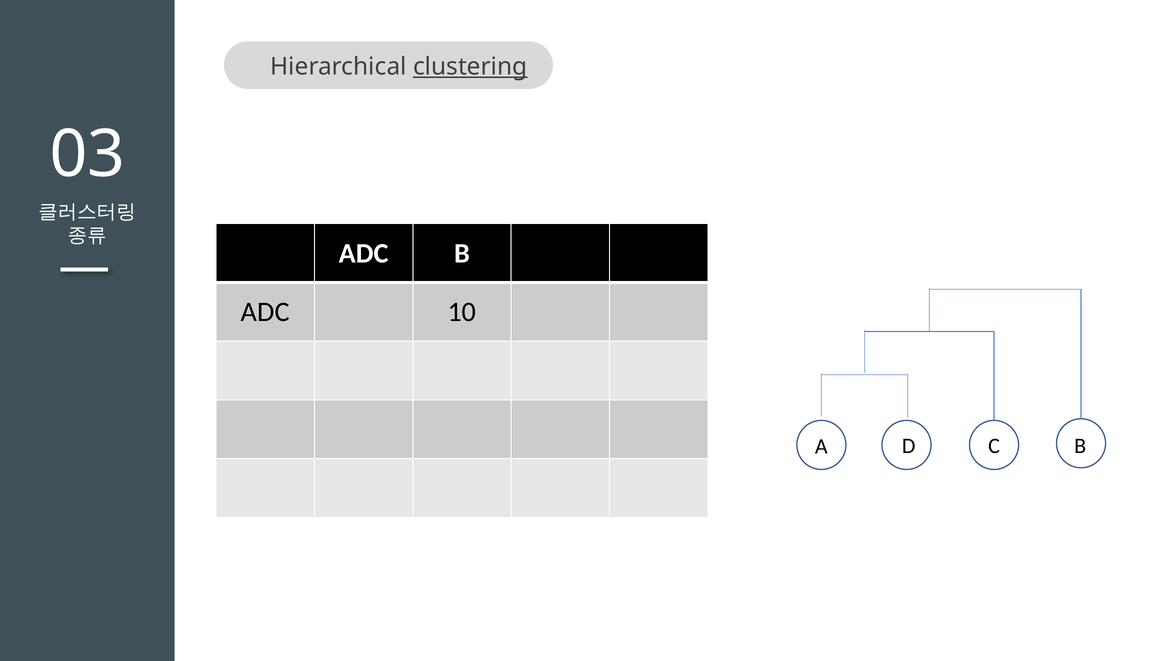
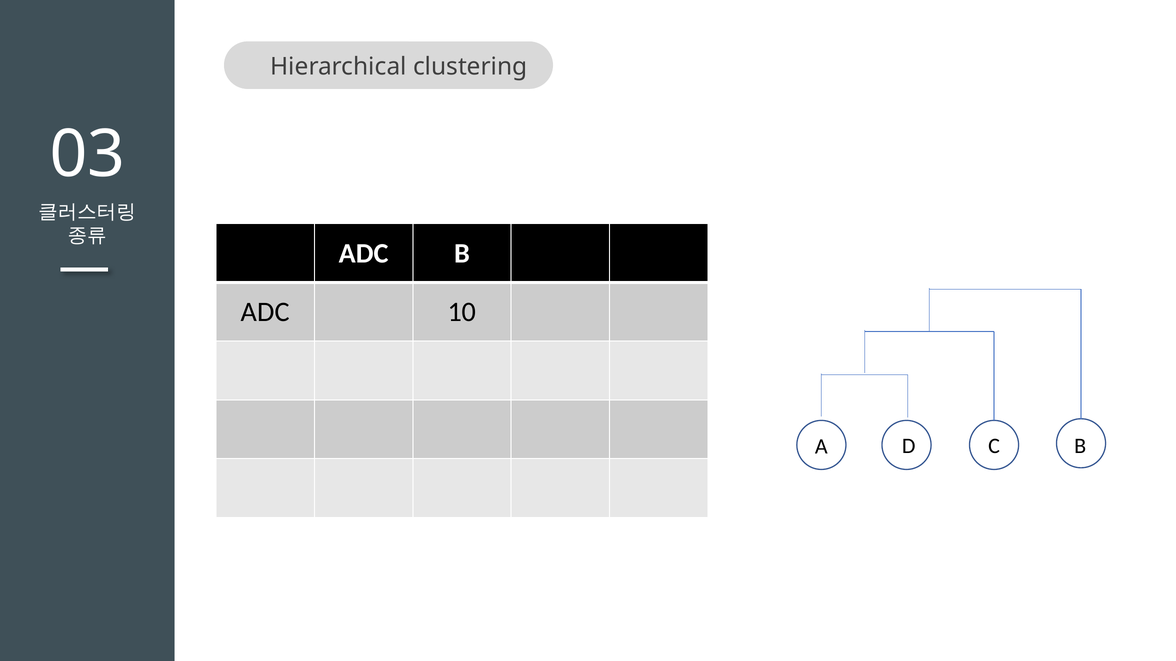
clustering underline: present -> none
